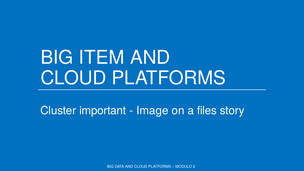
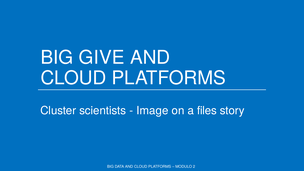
ITEM: ITEM -> GIVE
important: important -> scientists
